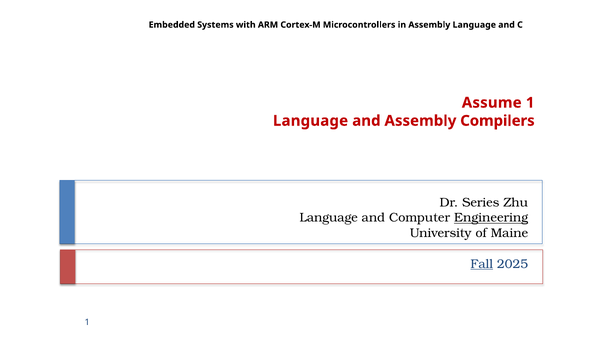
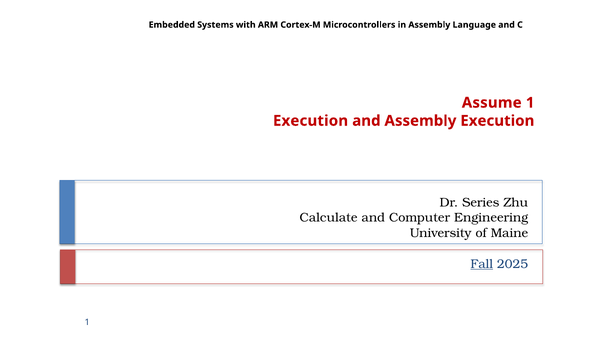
Language at (311, 121): Language -> Execution
Assembly Compilers: Compilers -> Execution
Language at (329, 218): Language -> Calculate
Engineering underline: present -> none
